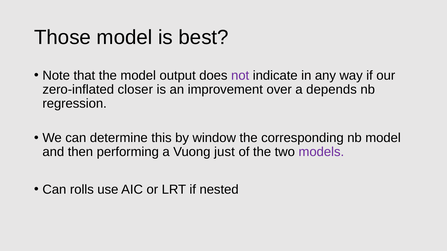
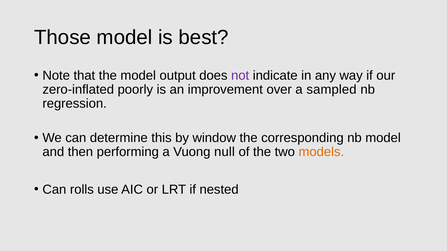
closer: closer -> poorly
depends: depends -> sampled
just: just -> null
models colour: purple -> orange
